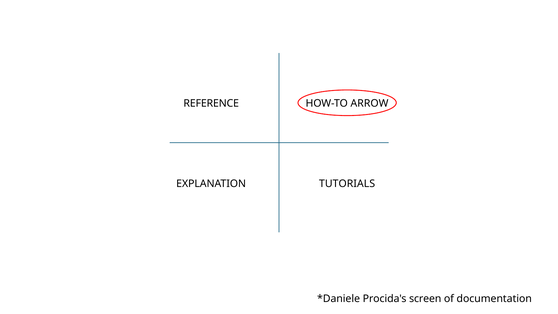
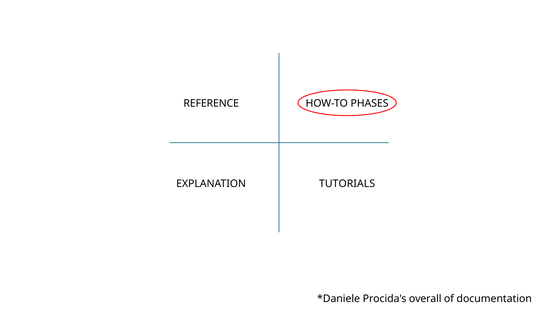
ARROW: ARROW -> PHASES
screen: screen -> overall
